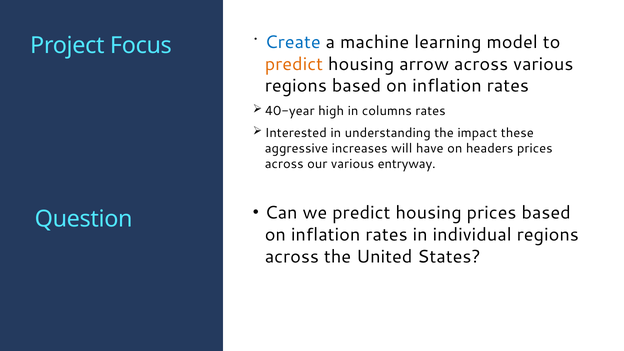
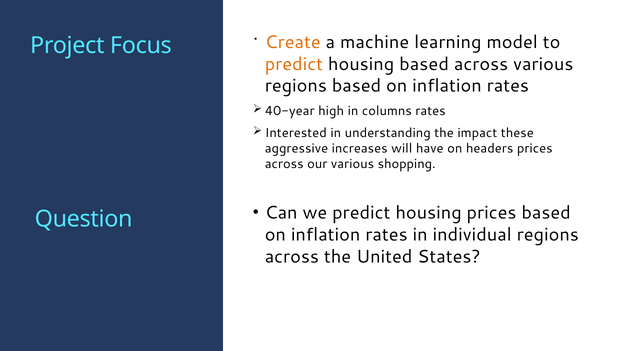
Create colour: blue -> orange
housing arrow: arrow -> based
entryway: entryway -> shopping
